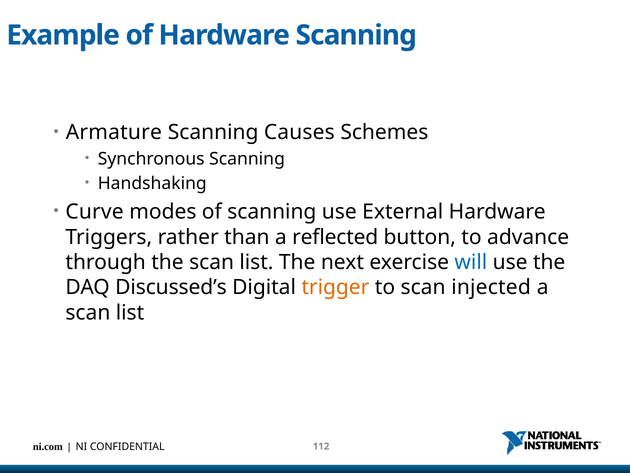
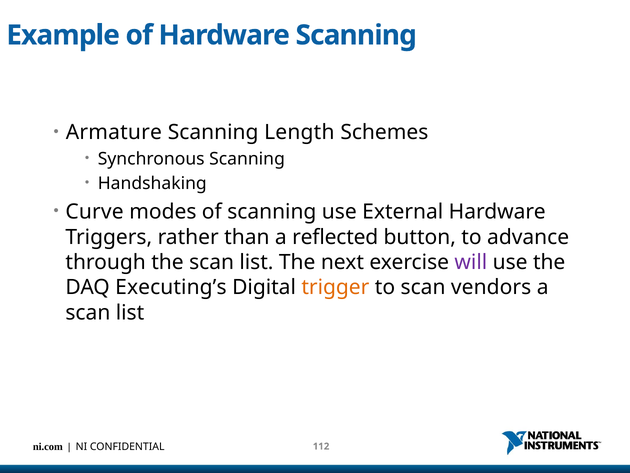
Causes: Causes -> Length
will colour: blue -> purple
Discussed’s: Discussed’s -> Executing’s
injected: injected -> vendors
